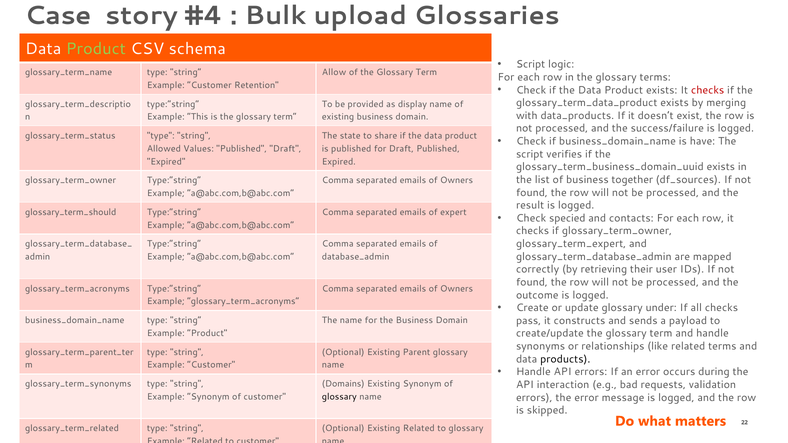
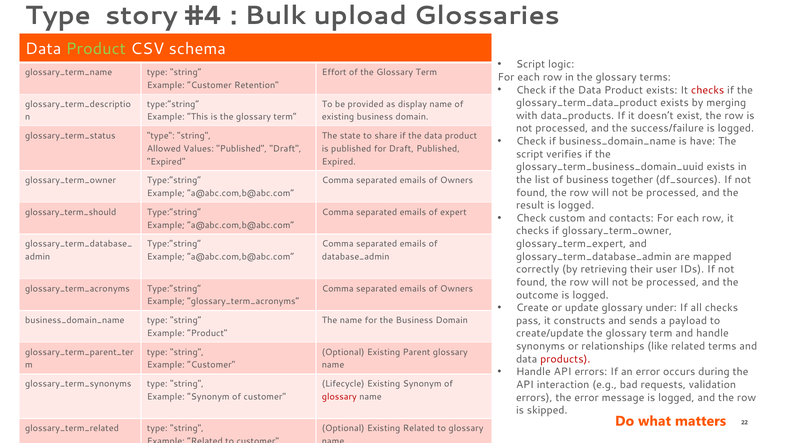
Case at (58, 16): Case -> Type
Allow: Allow -> Effort
specied: specied -> custom
products colour: black -> red
Domains: Domains -> Lifecycle
glossary at (339, 397) colour: black -> red
